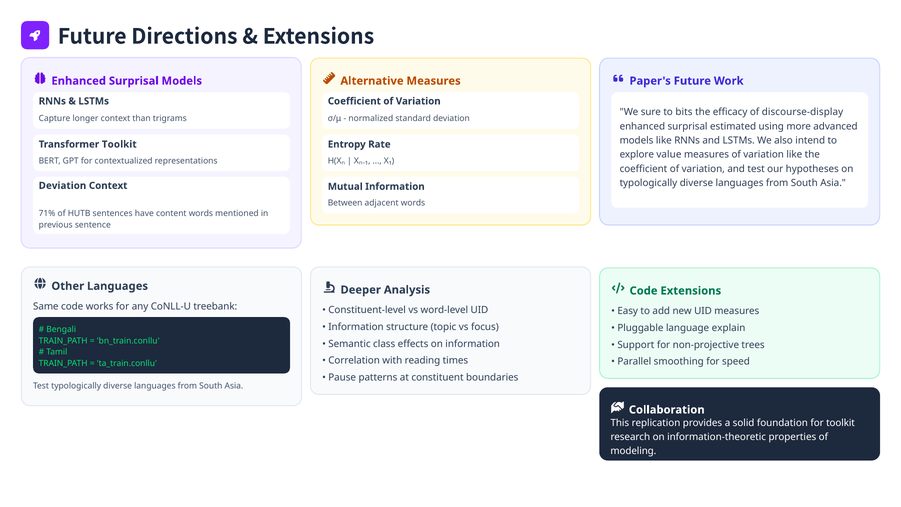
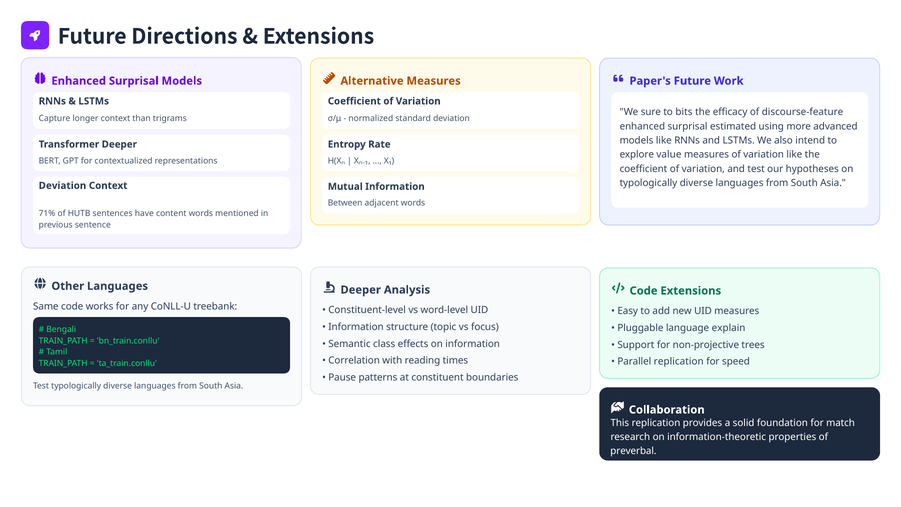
discourse-display: discourse-display -> discourse-feature
Transformer Toolkit: Toolkit -> Deeper
Parallel smoothing: smoothing -> replication
for toolkit: toolkit -> match
modeling: modeling -> preverbal
